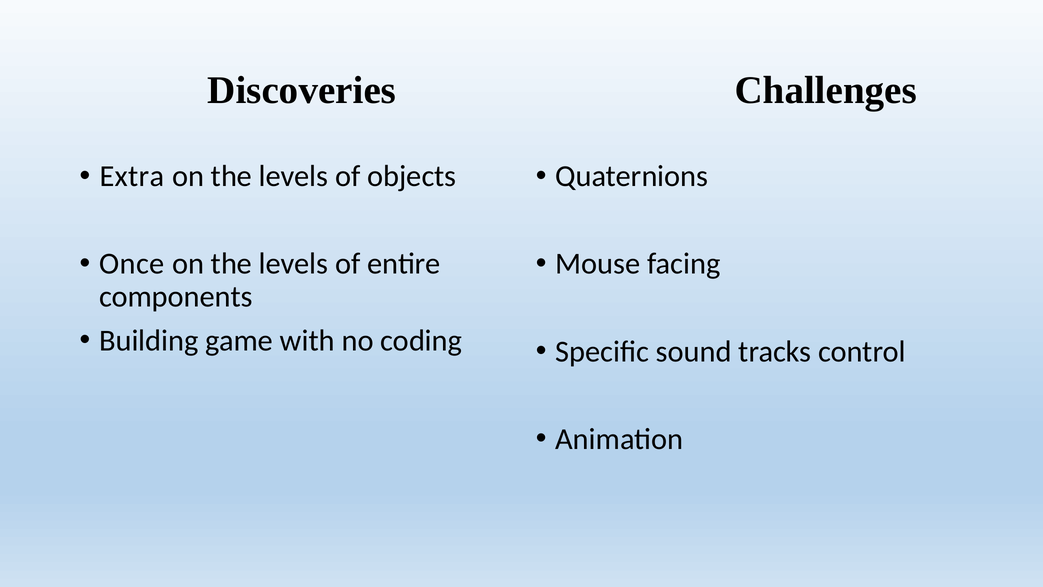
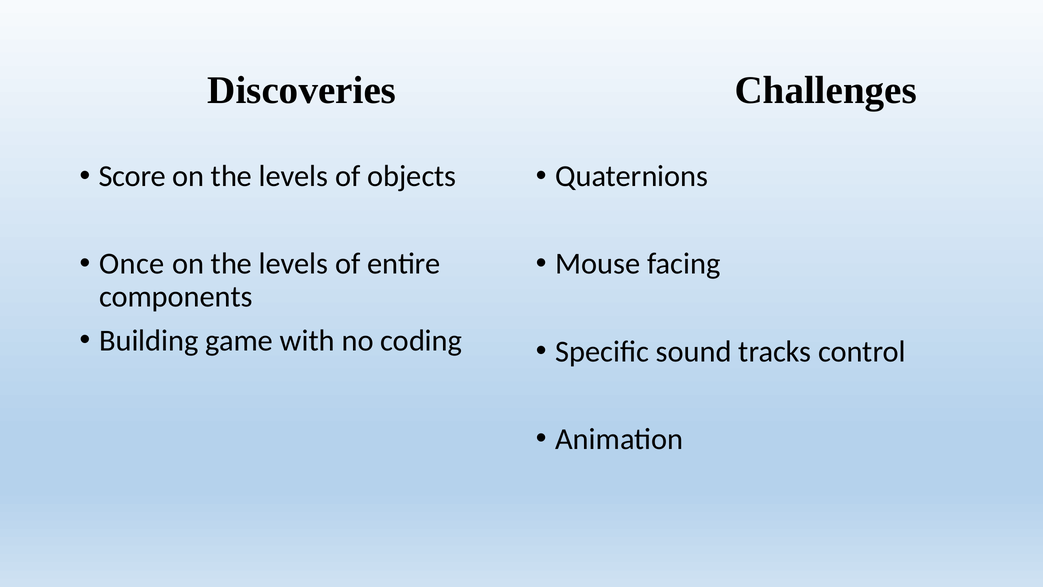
Extra: Extra -> Score
